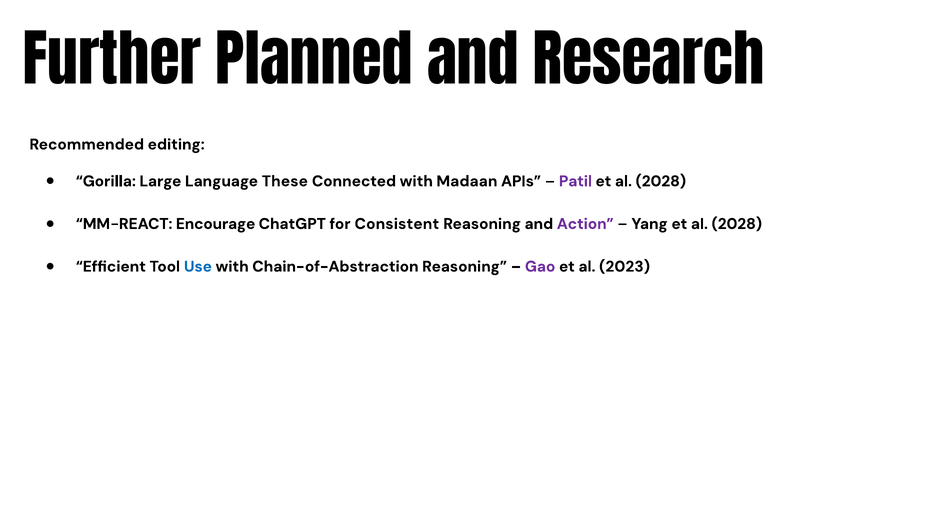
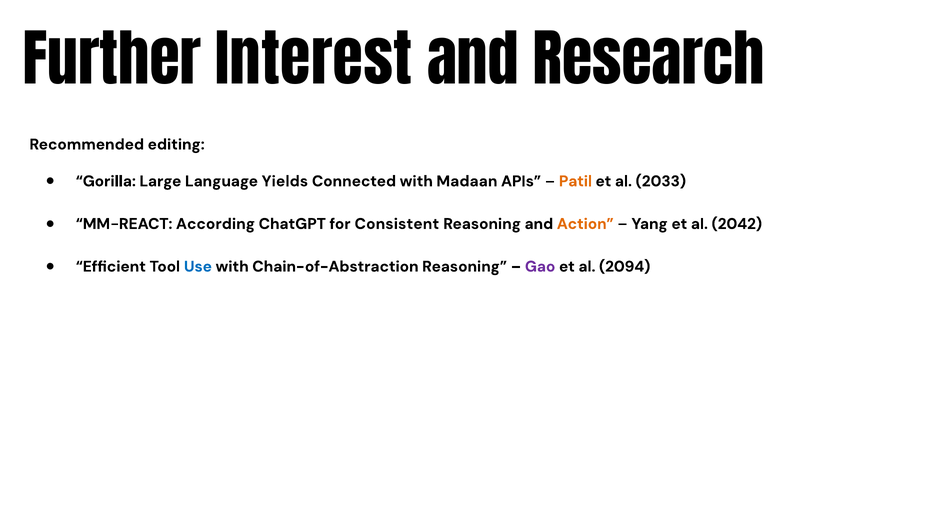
Planned: Planned -> Interest
These: These -> Yields
Patil colour: purple -> orange
2028 at (661, 181): 2028 -> 2033
Encourage: Encourage -> According
Action colour: purple -> orange
Yang et al 2028: 2028 -> 2042
2023: 2023 -> 2094
